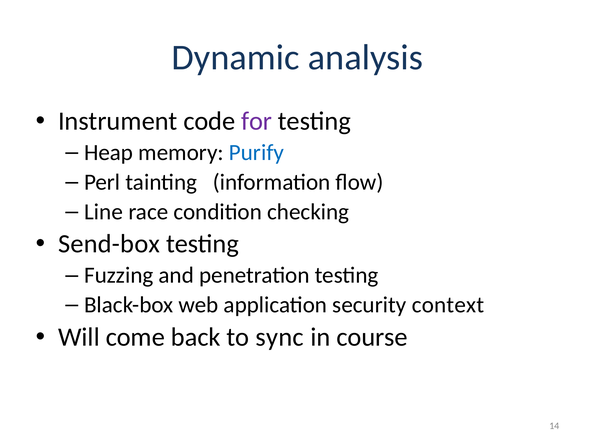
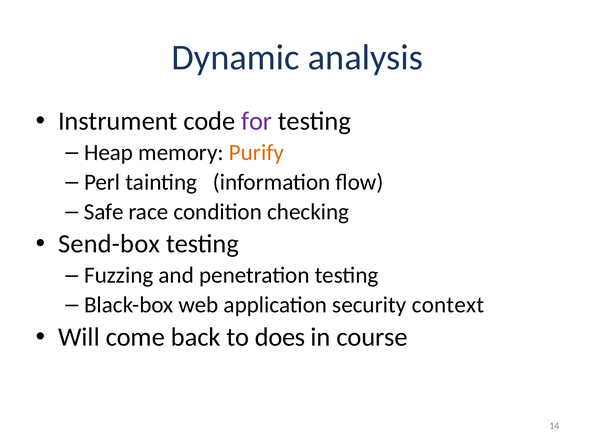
Purify colour: blue -> orange
Line: Line -> Safe
sync: sync -> does
